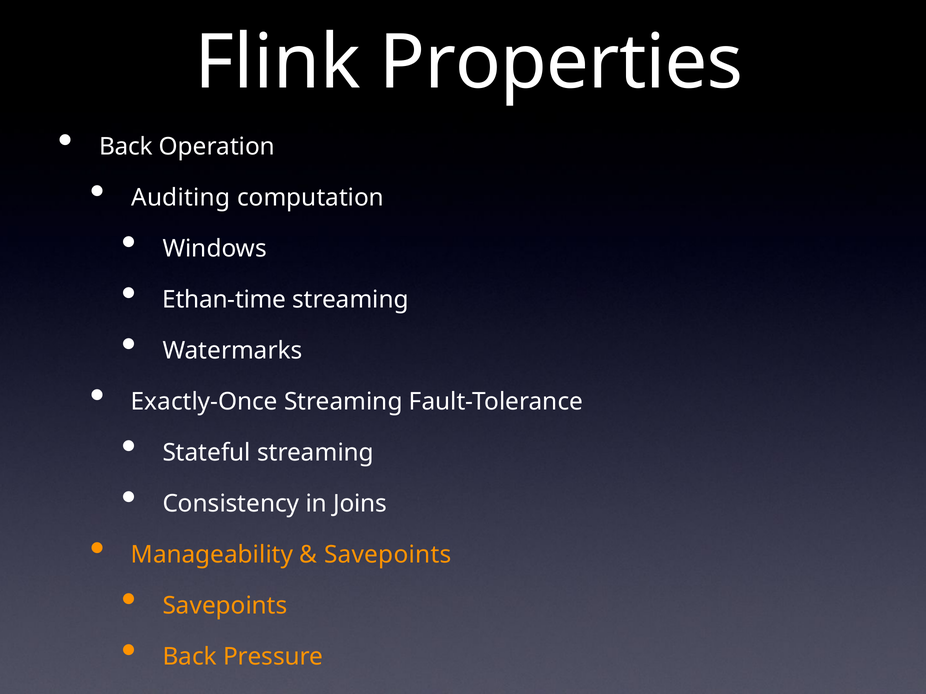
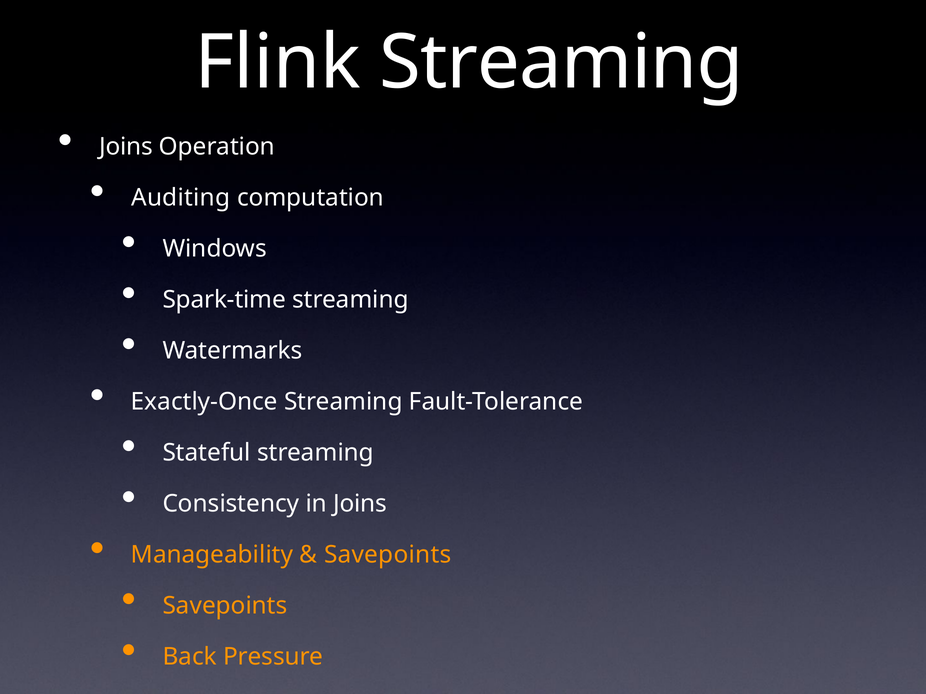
Flink Properties: Properties -> Streaming
Back at (126, 147): Back -> Joins
Ethan-time: Ethan-time -> Spark-time
